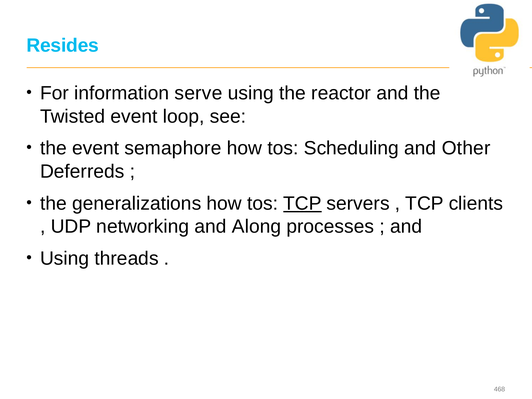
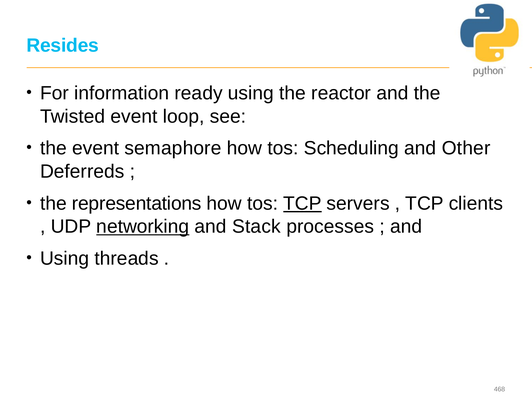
serve: serve -> ready
generalizations: generalizations -> representations
networking underline: none -> present
Along: Along -> Stack
